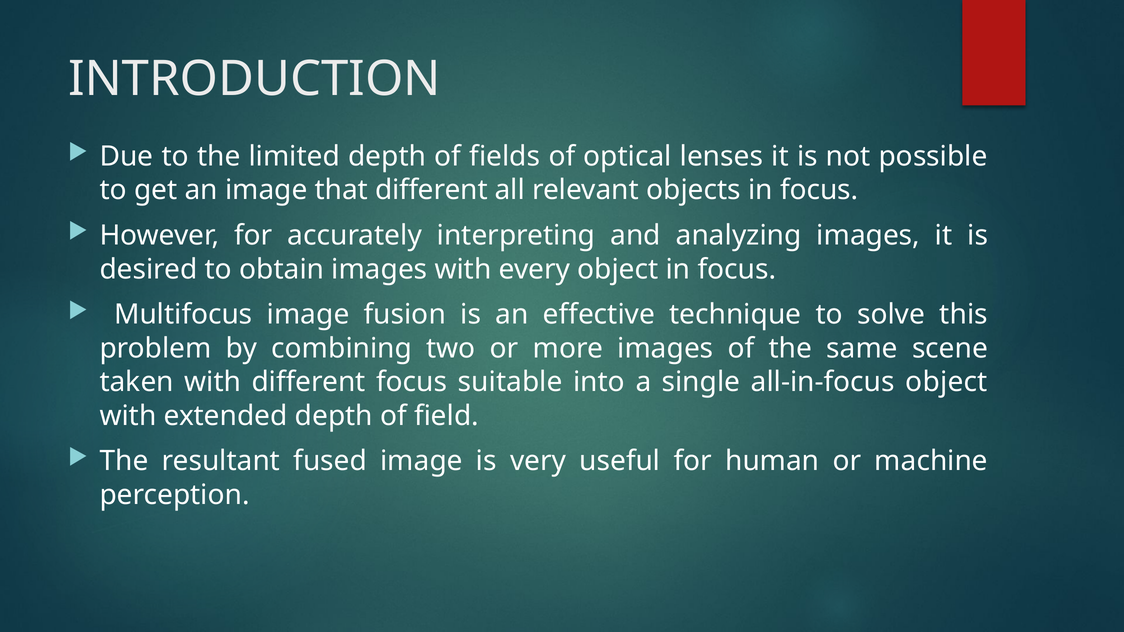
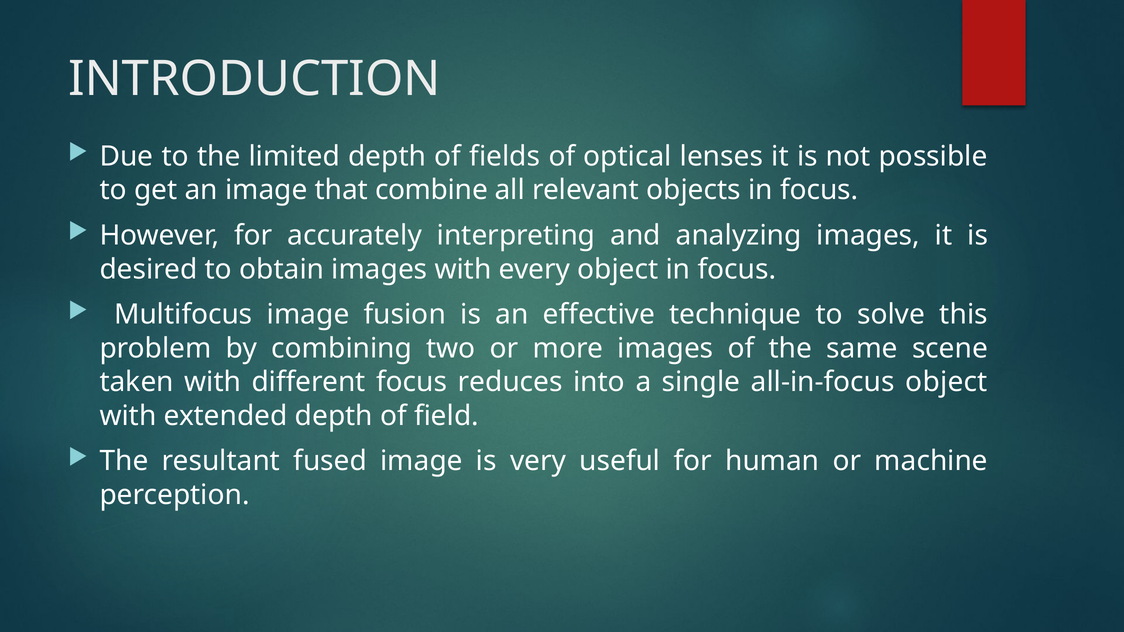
that different: different -> combine
suitable: suitable -> reduces
